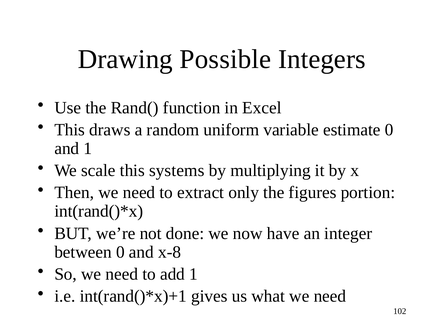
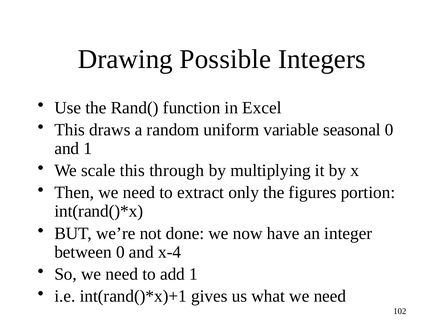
estimate: estimate -> seasonal
systems: systems -> through
x-8: x-8 -> x-4
